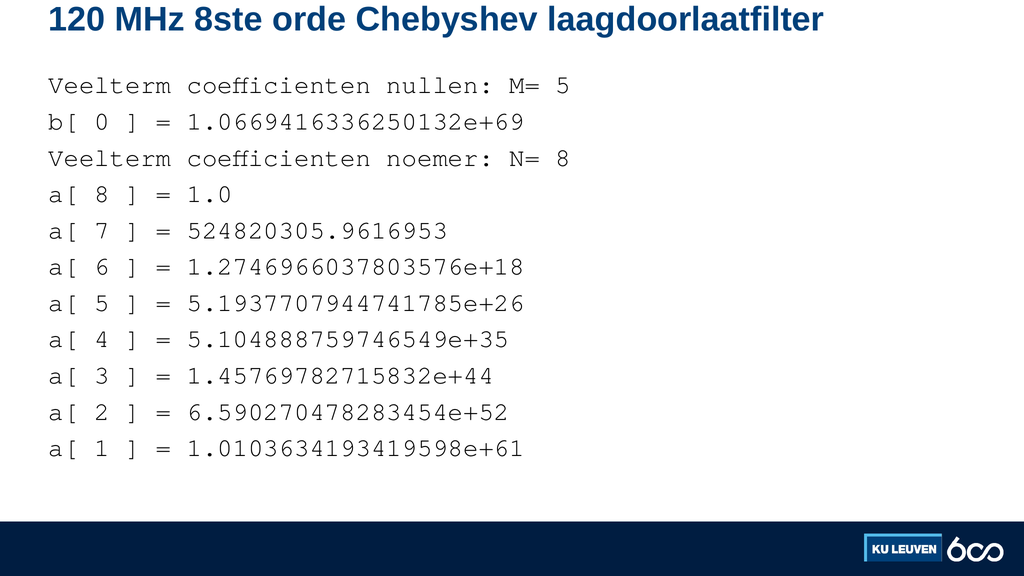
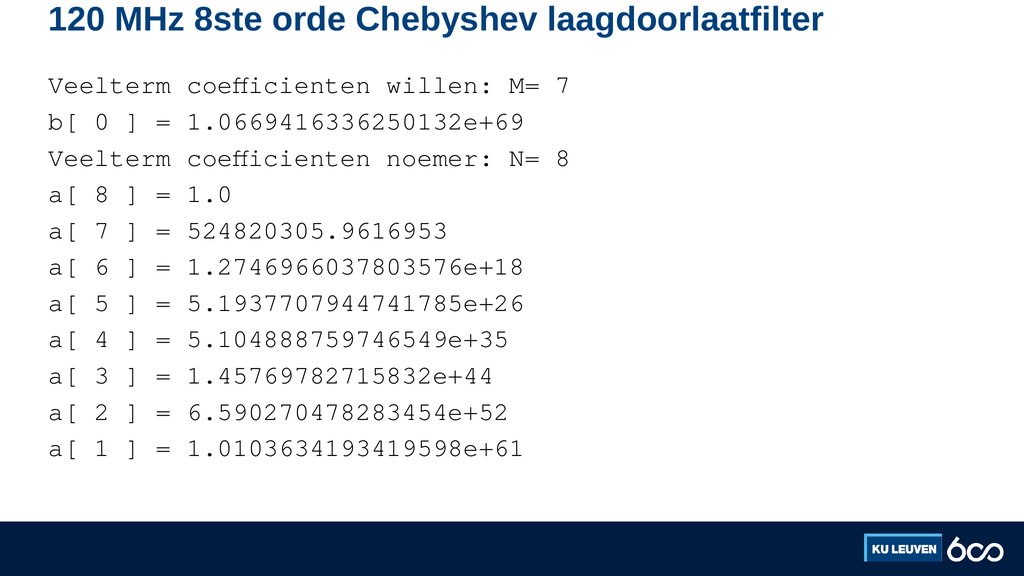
nullen: nullen -> willen
M= 5: 5 -> 7
